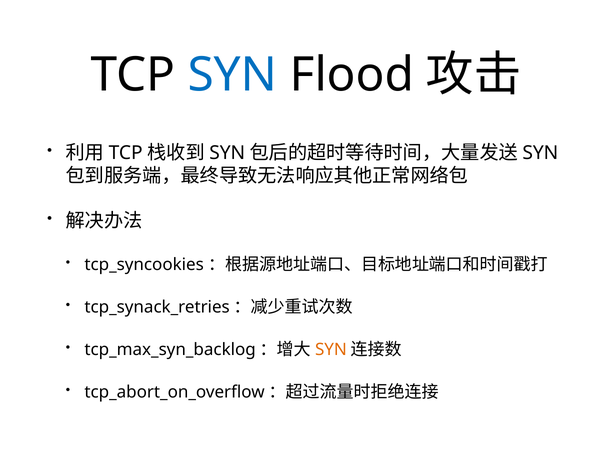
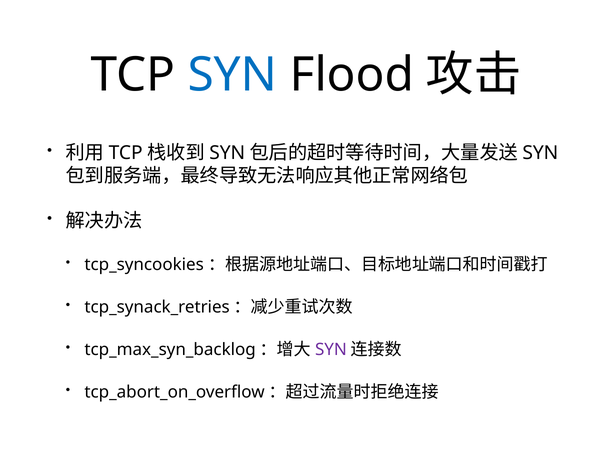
SYN at (331, 350) colour: orange -> purple
